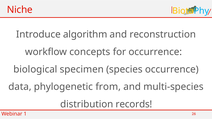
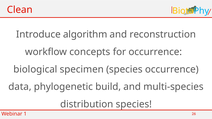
Niche: Niche -> Clean
from: from -> build
distribution records: records -> species
